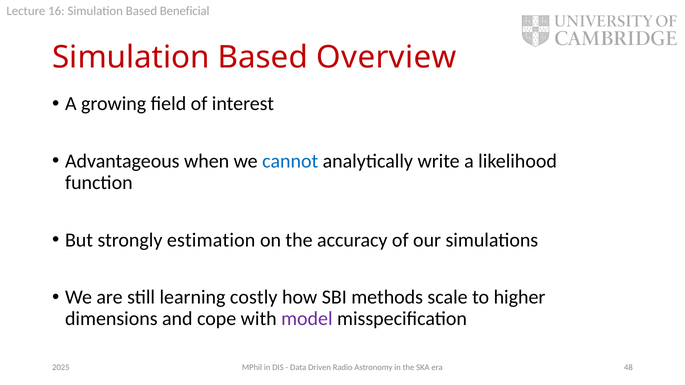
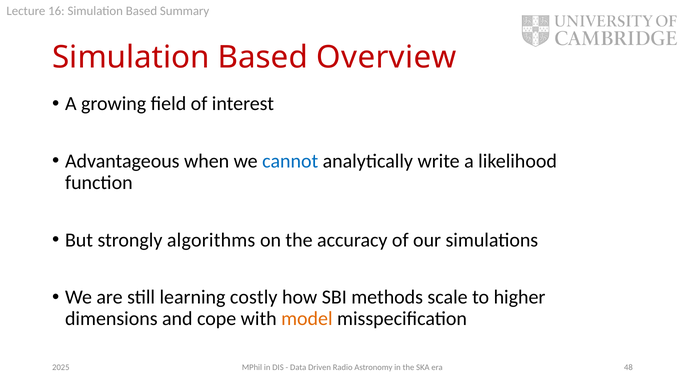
Beneficial: Beneficial -> Summary
estimation: estimation -> algorithms
model colour: purple -> orange
